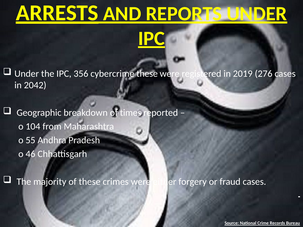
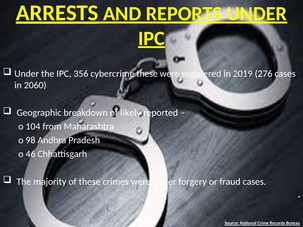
2042: 2042 -> 2060
times: times -> likely
55: 55 -> 98
